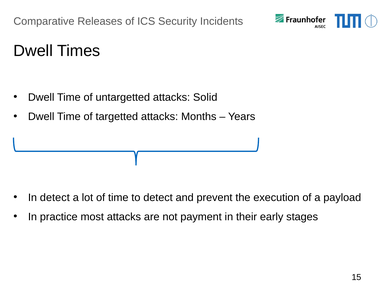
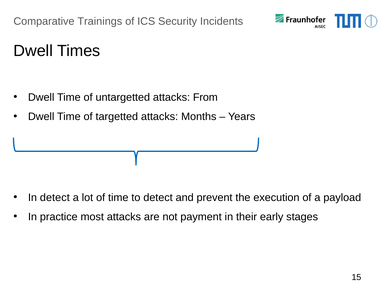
Releases: Releases -> Trainings
Solid: Solid -> From
